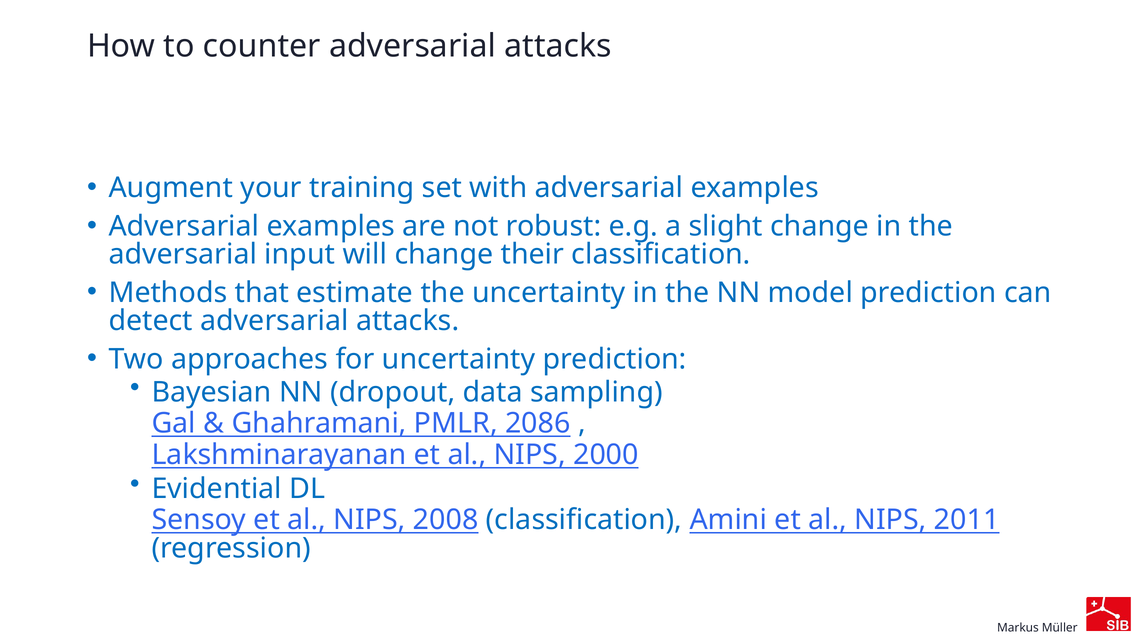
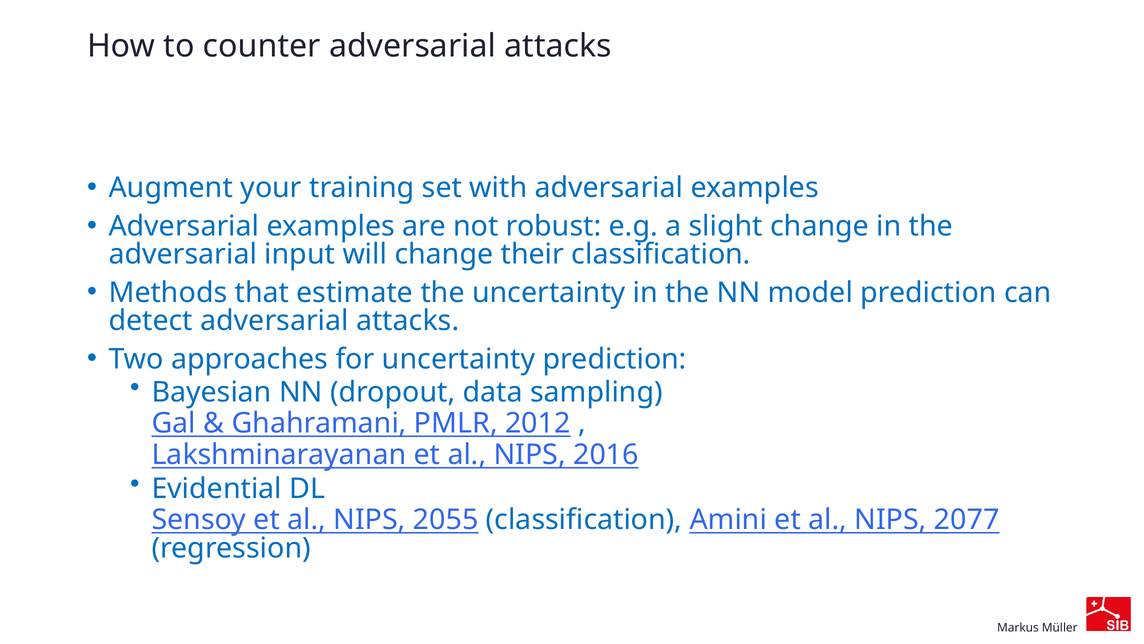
2086: 2086 -> 2012
2000: 2000 -> 2016
2008: 2008 -> 2055
2011: 2011 -> 2077
